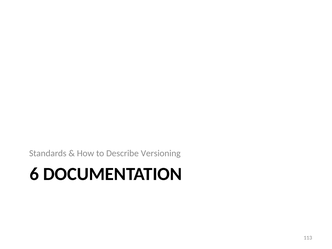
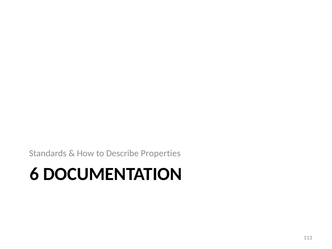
Versioning: Versioning -> Properties
